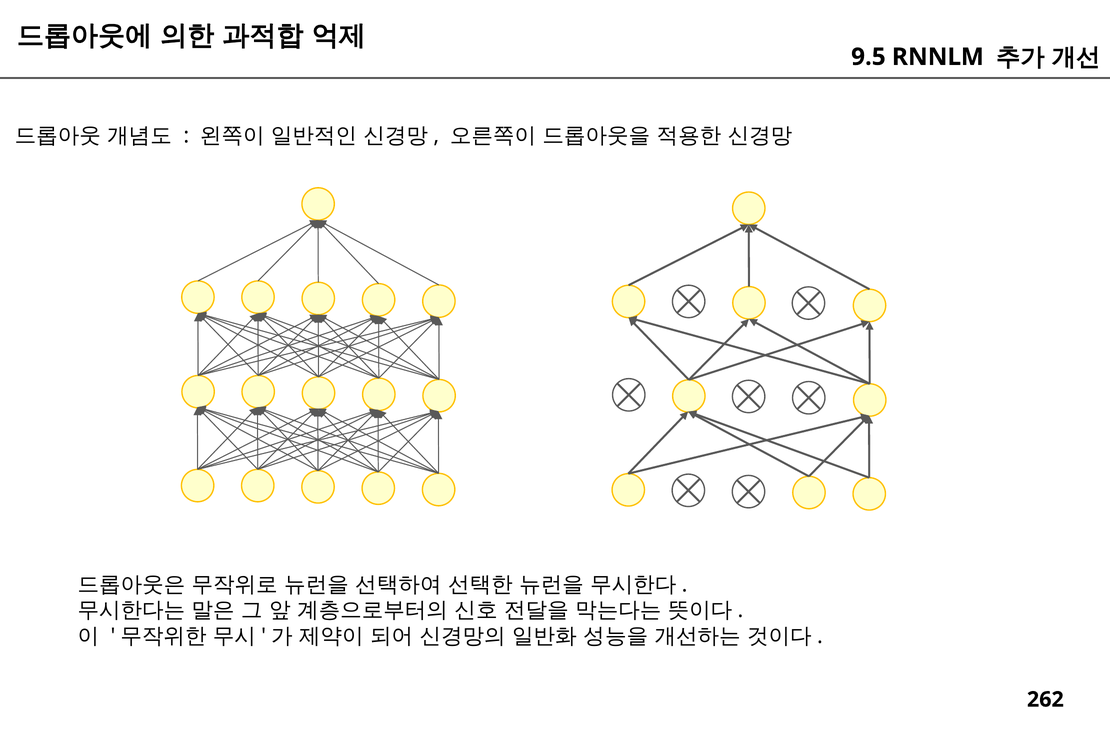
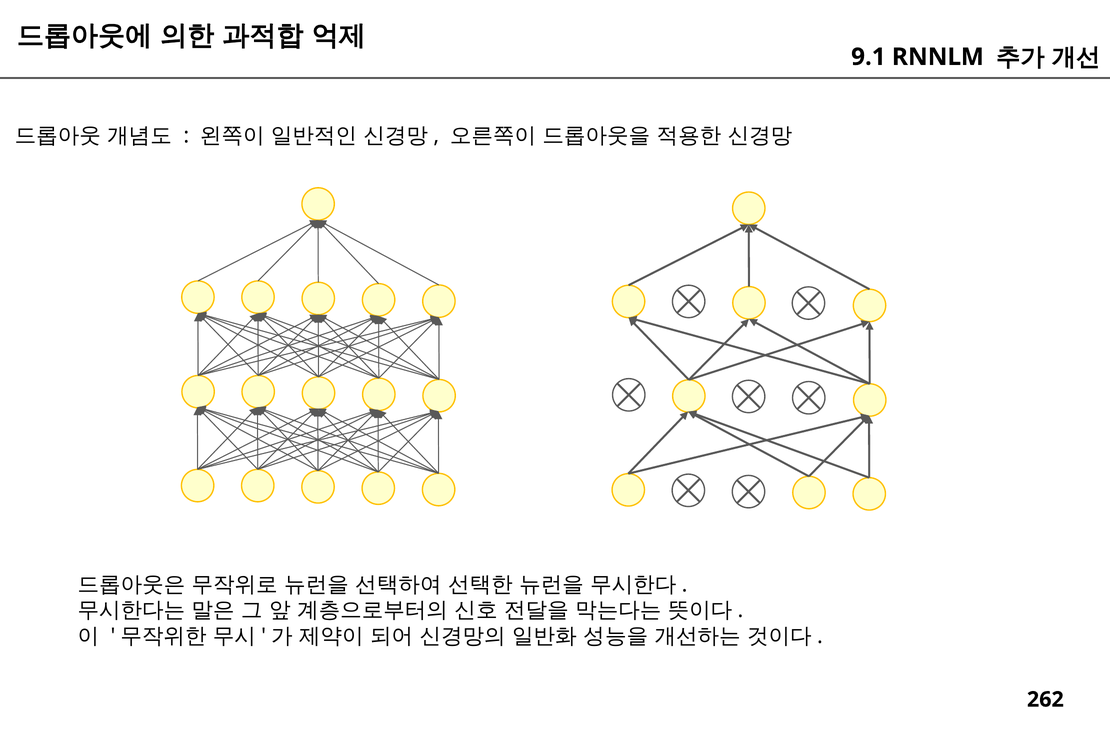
9.5: 9.5 -> 9.1
